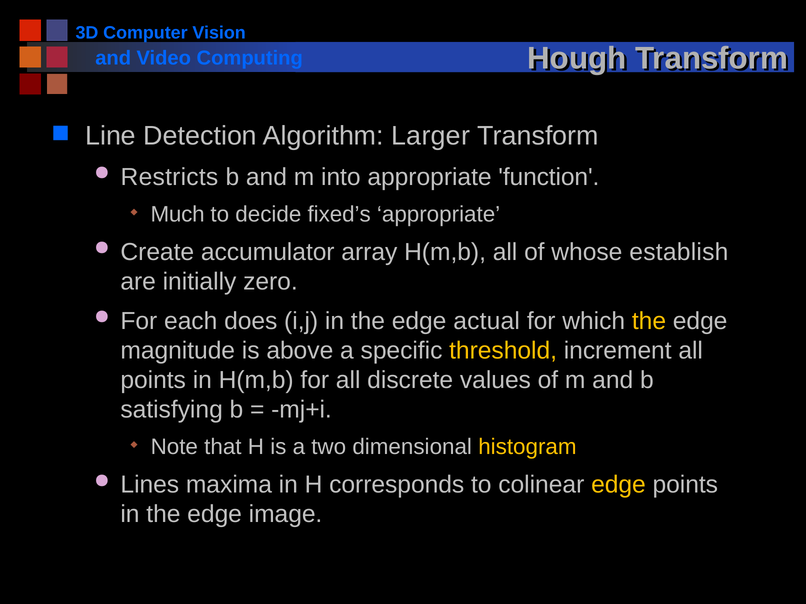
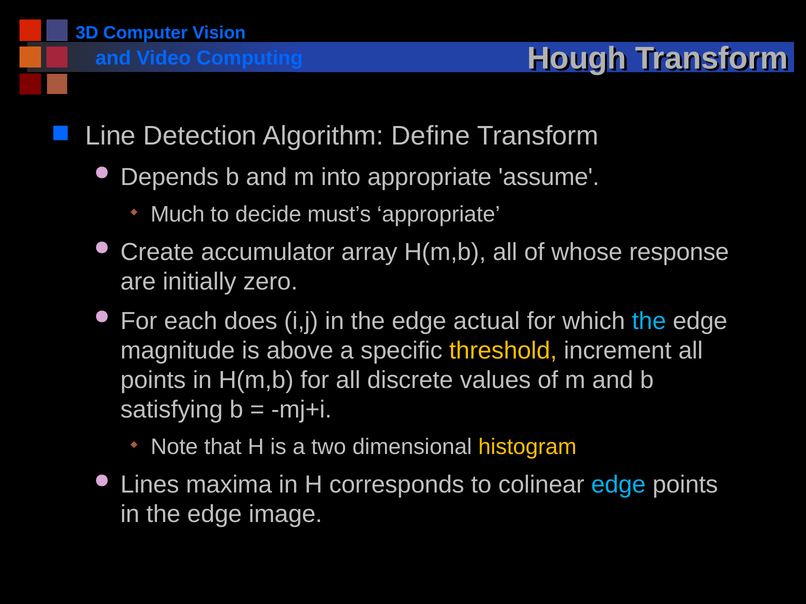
Larger: Larger -> Define
Restricts: Restricts -> Depends
function: function -> assume
fixed’s: fixed’s -> must’s
establish: establish -> response
the at (649, 321) colour: yellow -> light blue
edge at (618, 485) colour: yellow -> light blue
